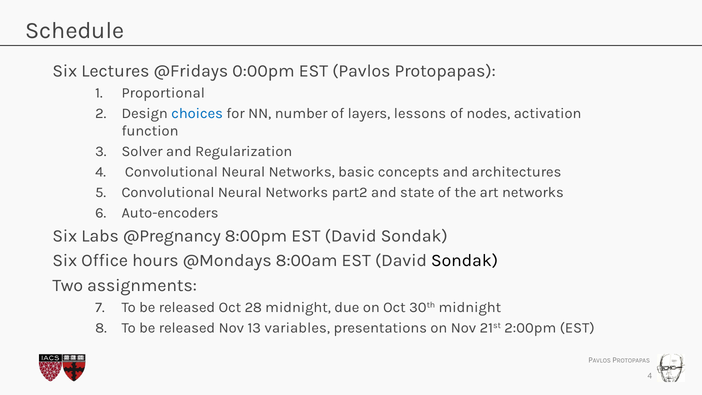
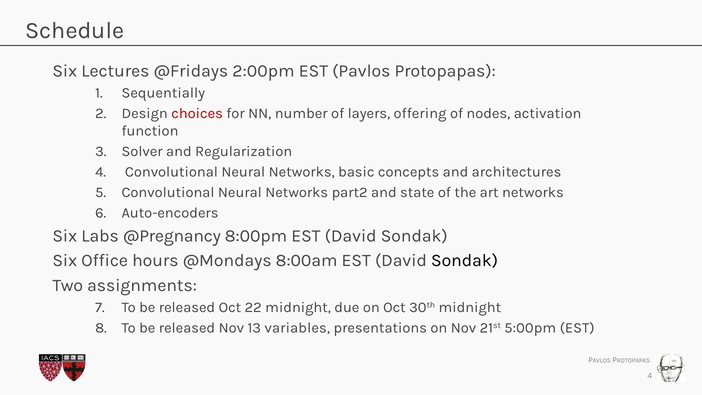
0:00pm: 0:00pm -> 2:00pm
Proportional: Proportional -> Sequentially
choices colour: blue -> red
lessons: lessons -> offering
28: 28 -> 22
2:00pm: 2:00pm -> 5:00pm
